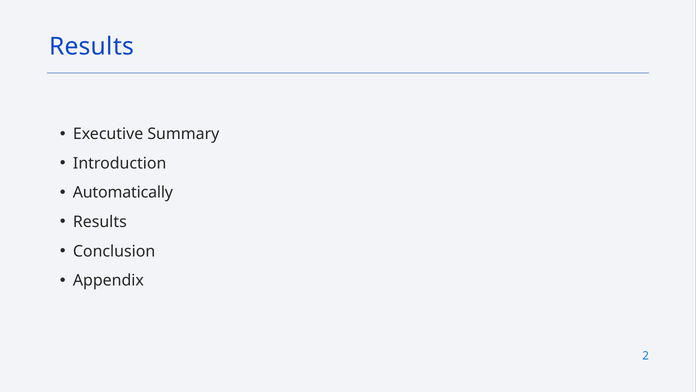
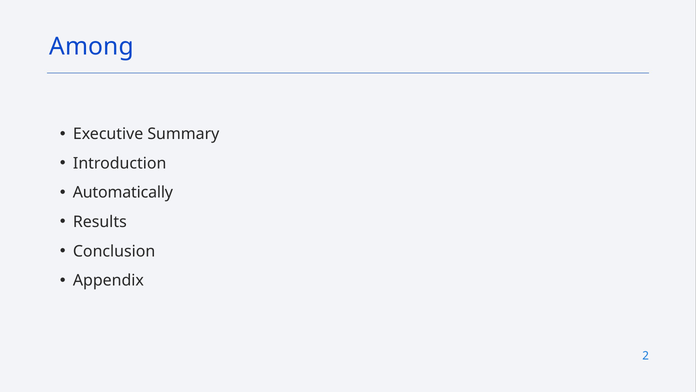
Results at (92, 46): Results -> Among
